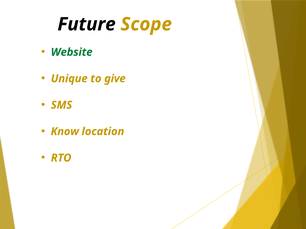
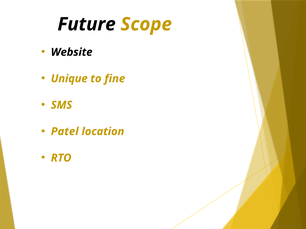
Website colour: green -> black
give: give -> fine
Know: Know -> Patel
